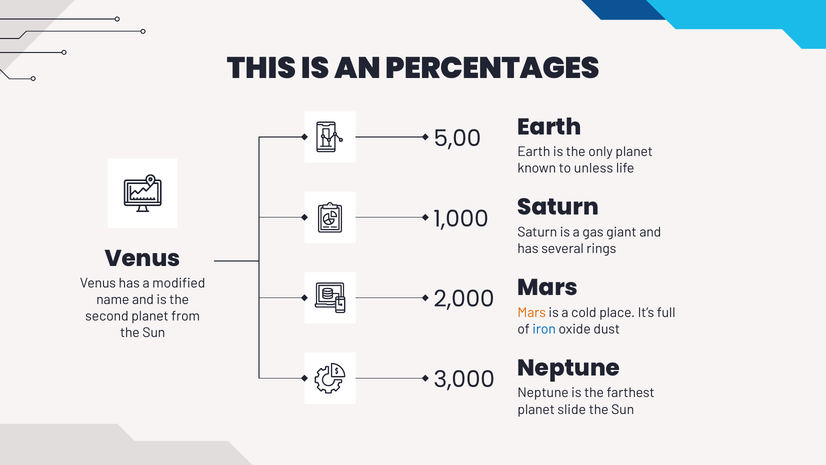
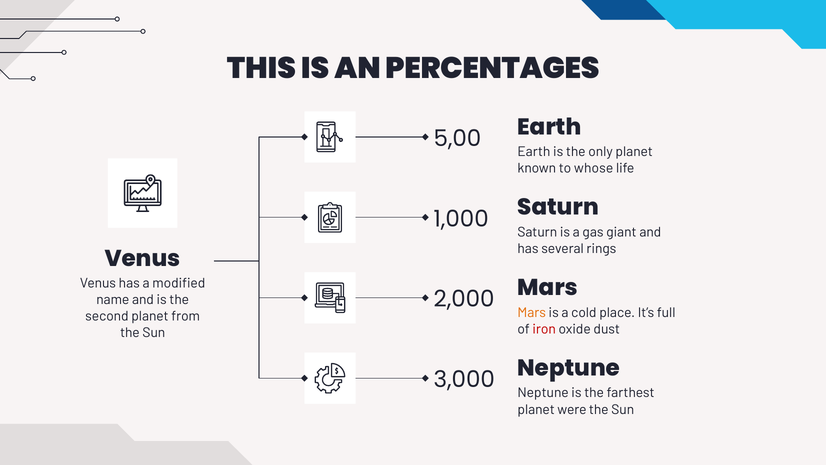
unless: unless -> whose
iron colour: blue -> red
slide: slide -> were
